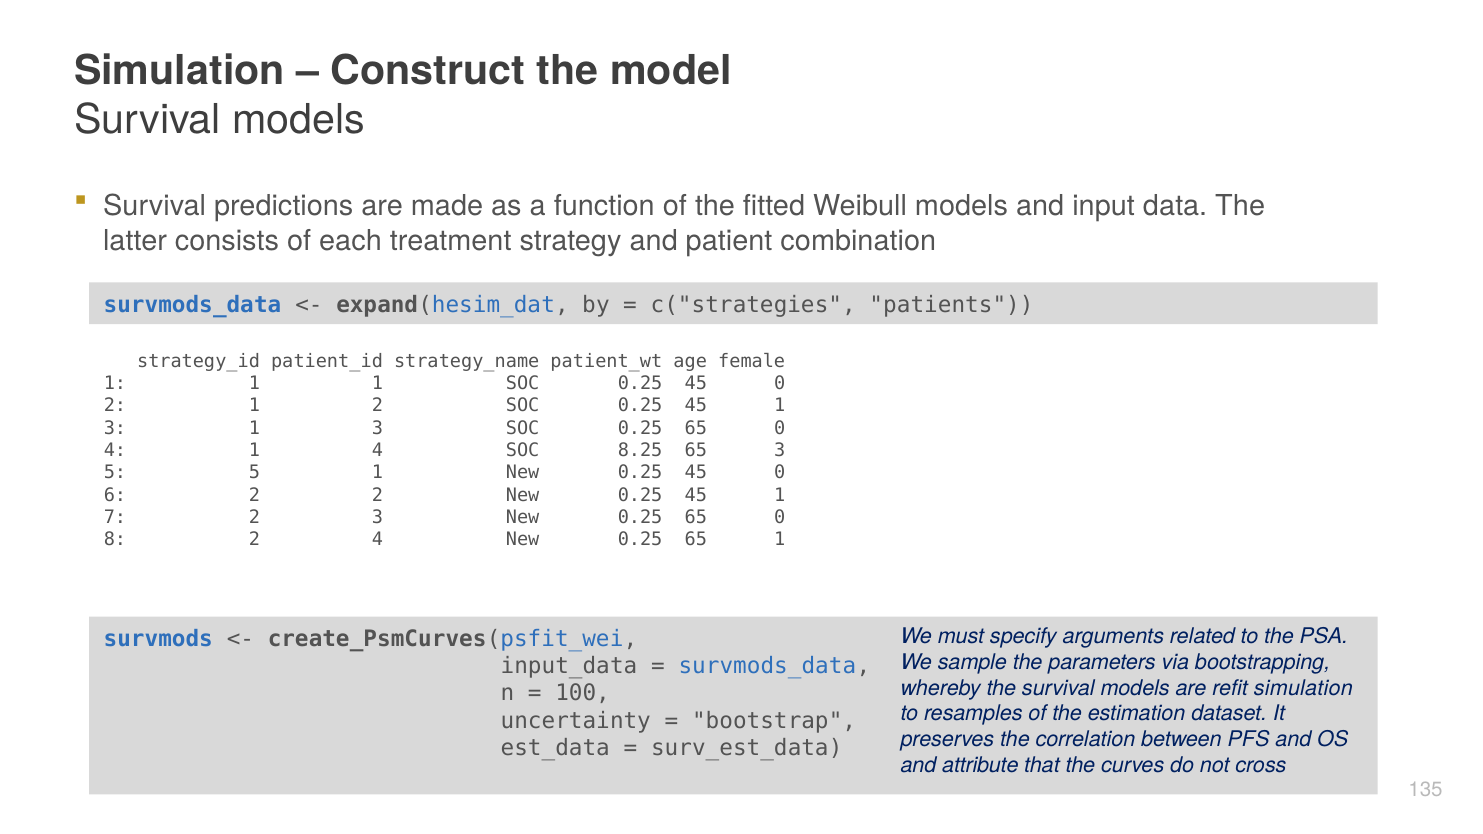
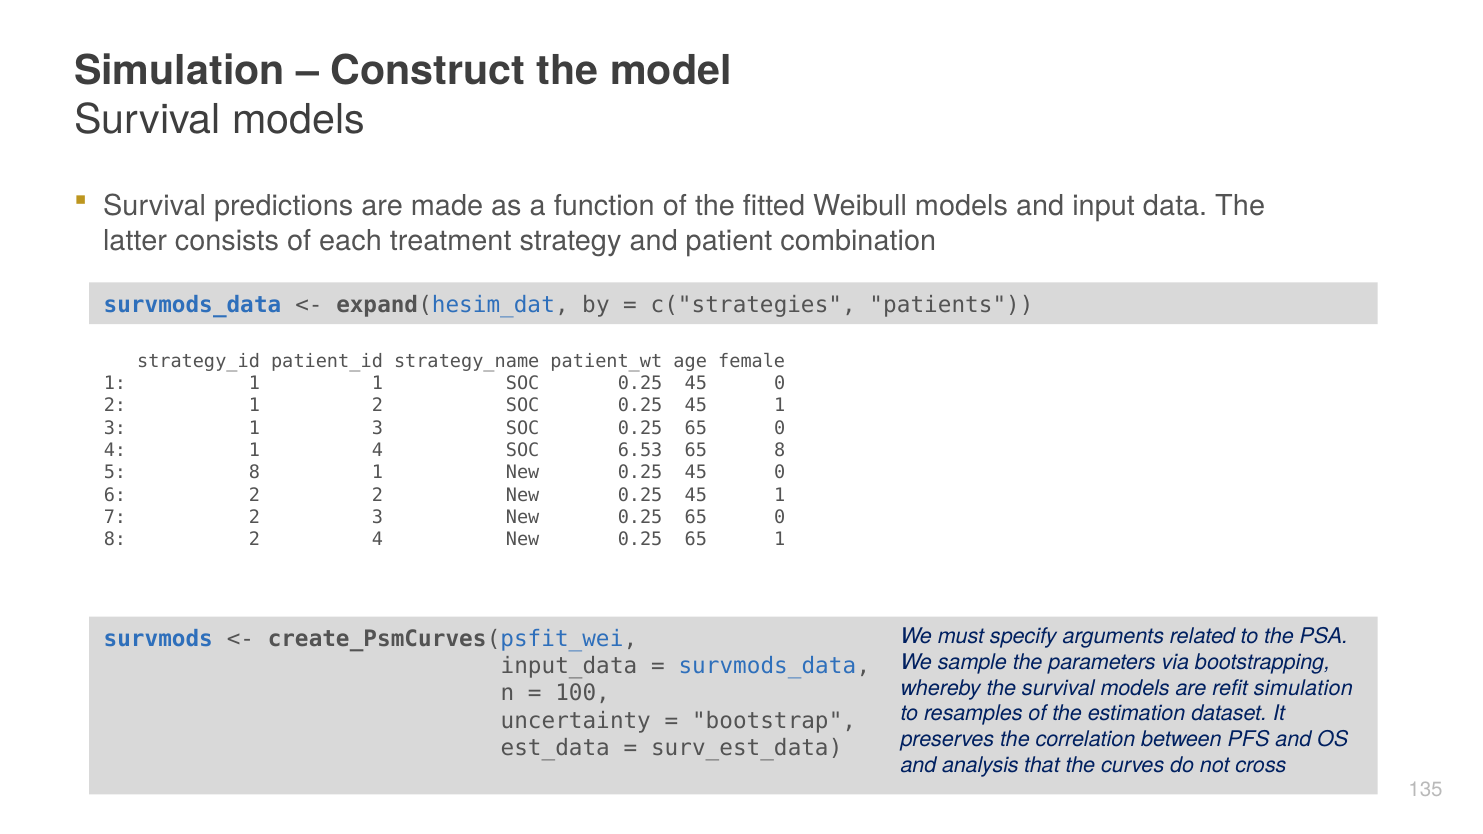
8.25: 8.25 -> 6.53
65 3: 3 -> 8
5 5: 5 -> 8
attribute: attribute -> analysis
